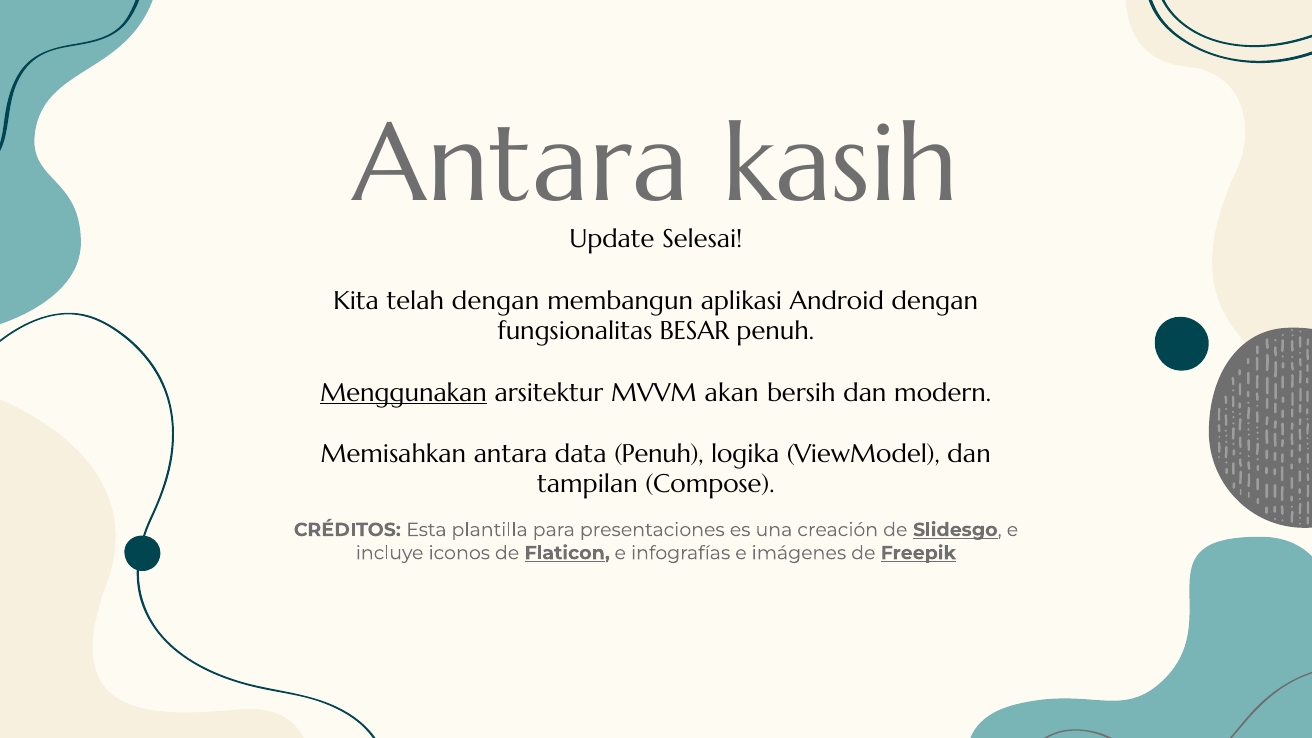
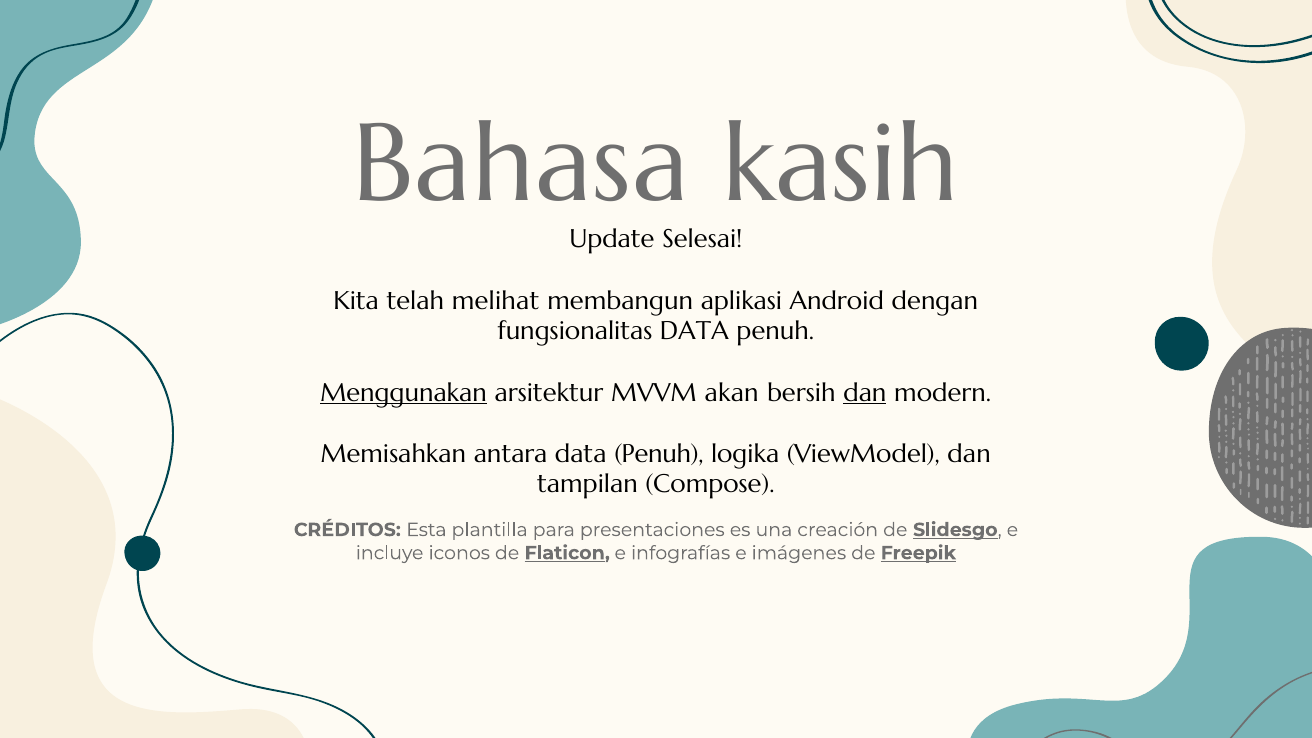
Antara at (521, 164): Antara -> Bahasa
telah dengan: dengan -> melihat
fungsionalitas BESAR: BESAR -> DATA
dan at (865, 393) underline: none -> present
